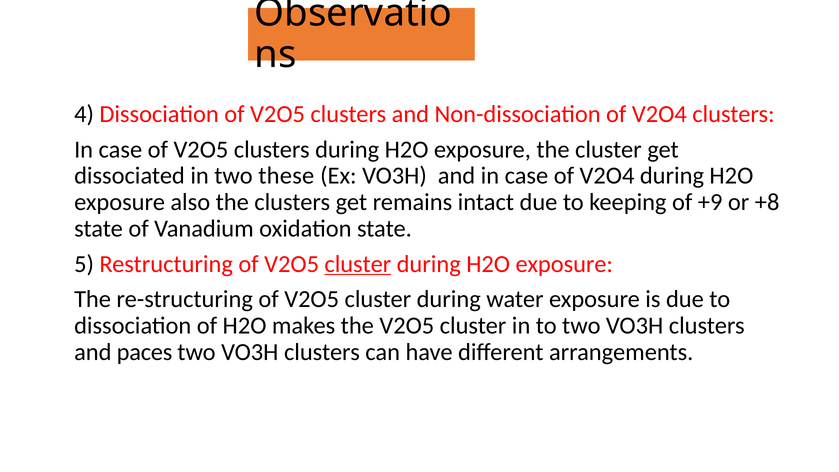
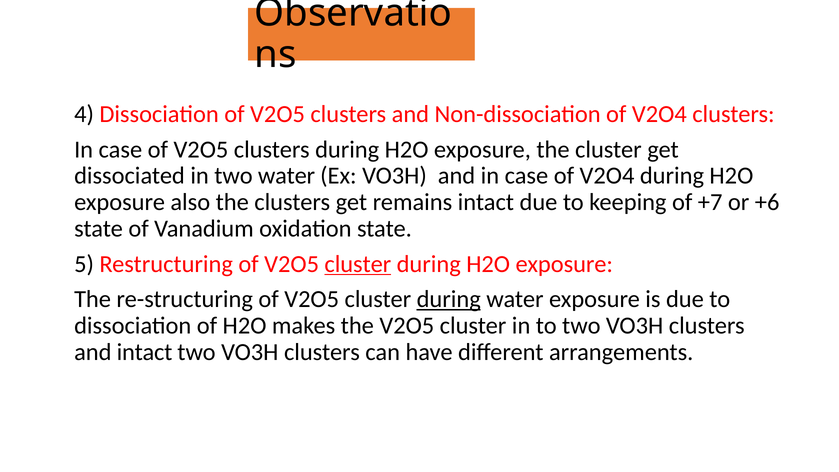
two these: these -> water
+9: +9 -> +7
+8: +8 -> +6
during at (449, 299) underline: none -> present
and paces: paces -> intact
